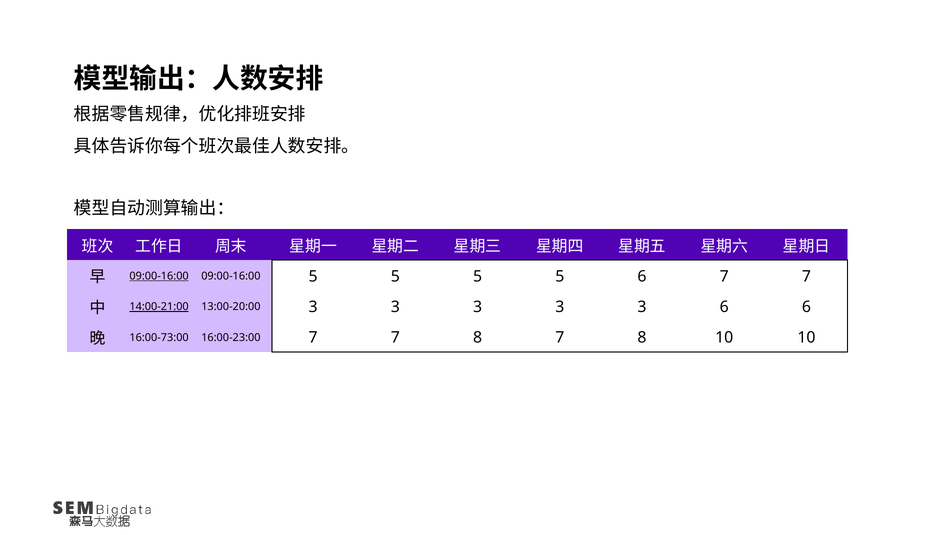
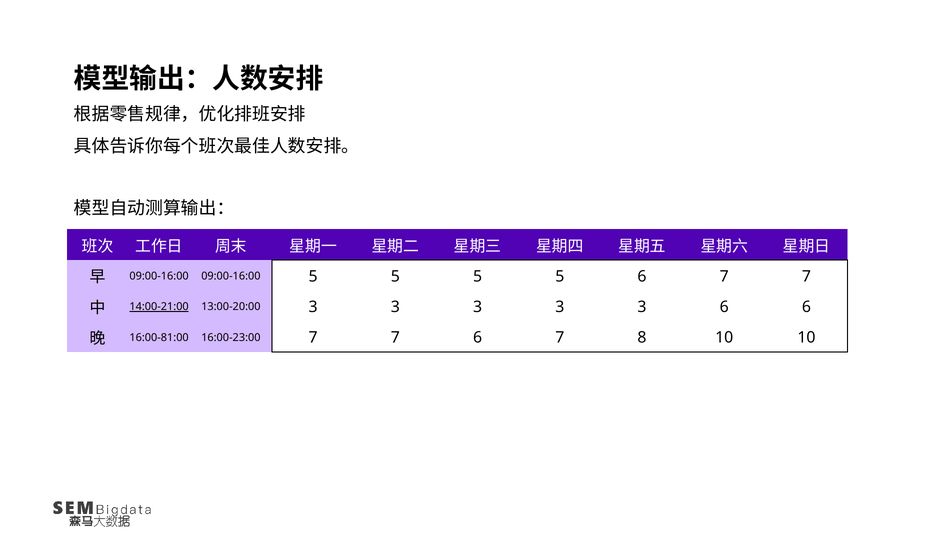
09:00-16:00 at (159, 276) underline: present -> none
16:00-73:00: 16:00-73:00 -> 16:00-81:00
7 7 8: 8 -> 6
